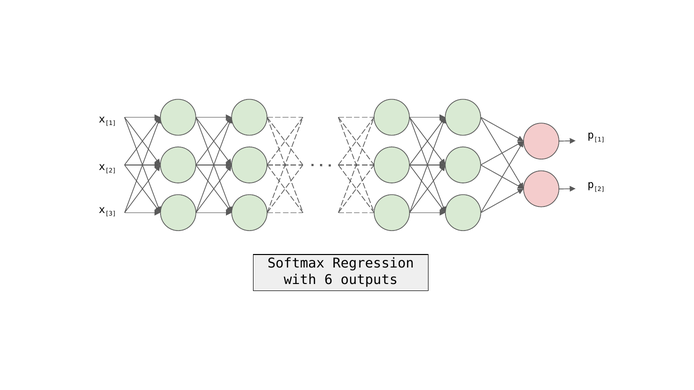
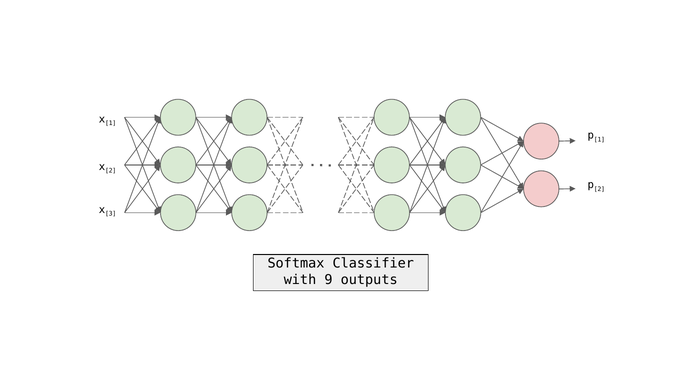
Regression: Regression -> Classifier
6: 6 -> 9
